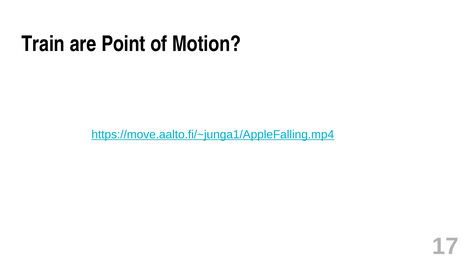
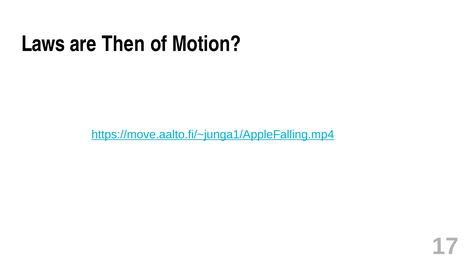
Train: Train -> Laws
Point: Point -> Then
